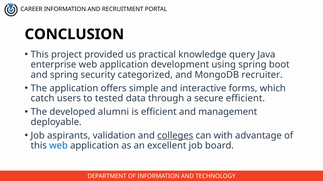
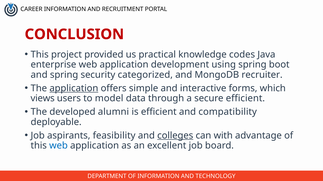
CONCLUSION colour: black -> red
query: query -> codes
application at (74, 89) underline: none -> present
catch: catch -> views
tested: tested -> model
management: management -> compatibility
validation: validation -> feasibility
